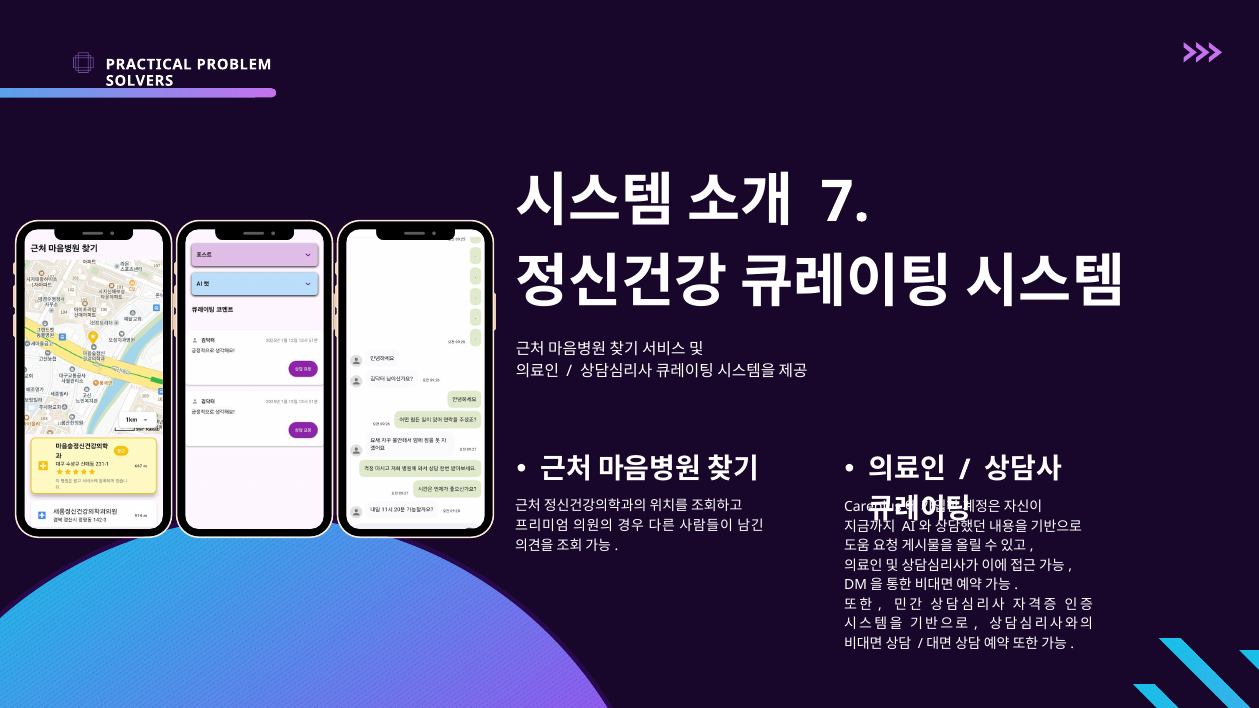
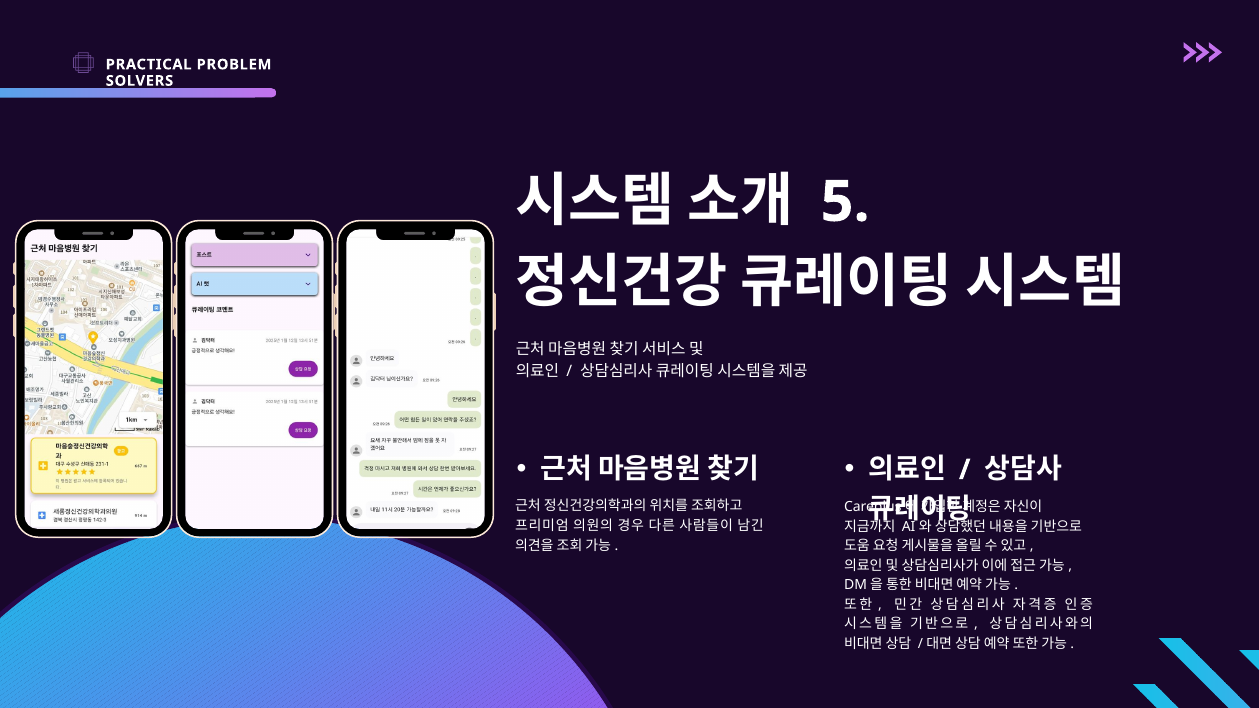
7: 7 -> 5
